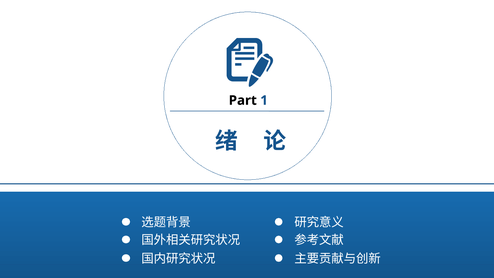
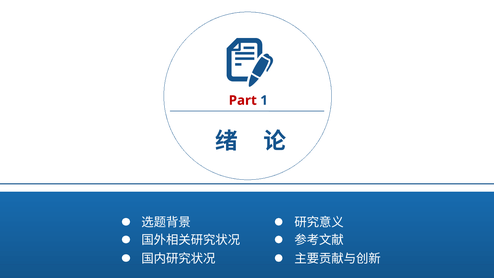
Part colour: black -> red
